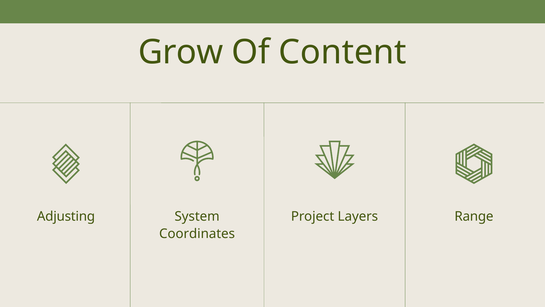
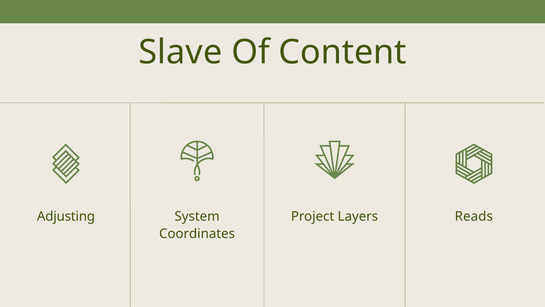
Grow: Grow -> Slave
Range: Range -> Reads
